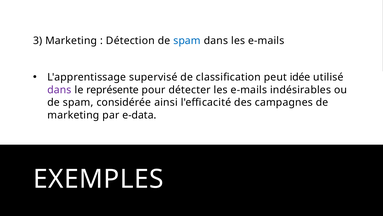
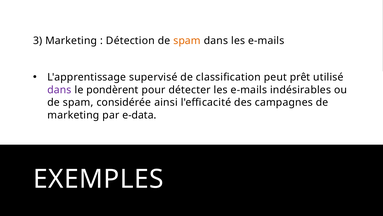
spam at (187, 41) colour: blue -> orange
idée: idée -> prêt
représente: représente -> pondèrent
